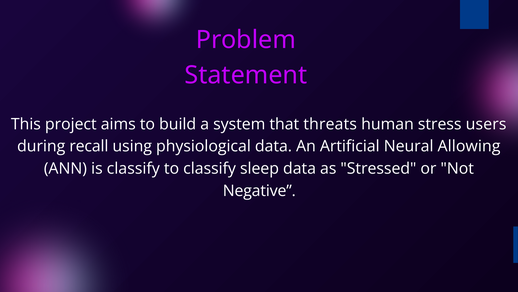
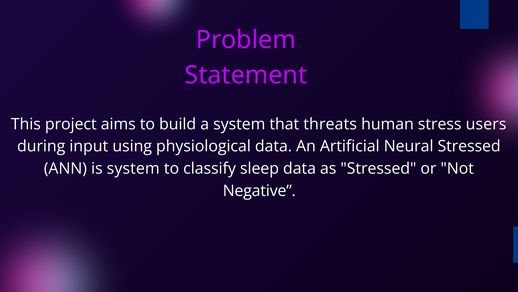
recall: recall -> input
Neural Allowing: Allowing -> Stressed
is classify: classify -> system
